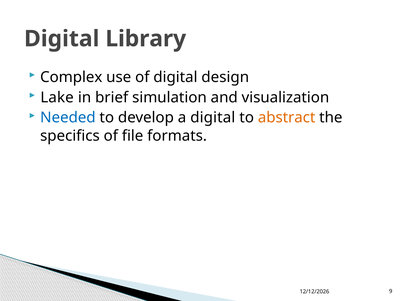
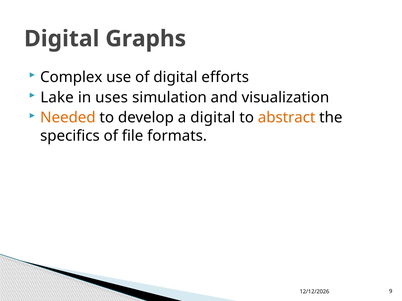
Library: Library -> Graphs
design: design -> efforts
brief: brief -> uses
Needed colour: blue -> orange
